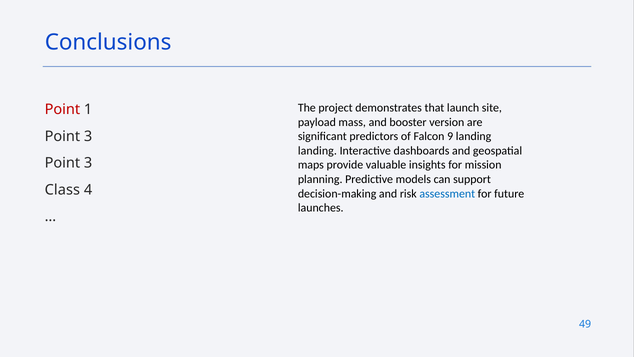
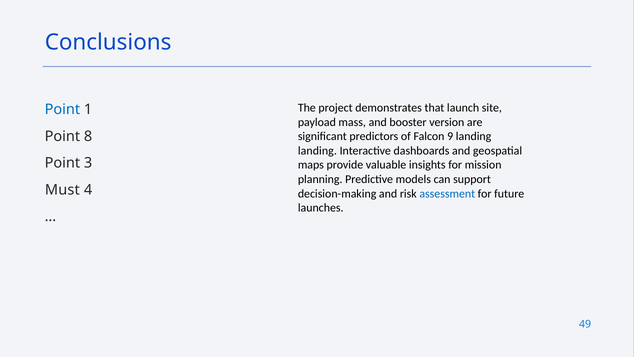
Point at (62, 110) colour: red -> blue
3 at (88, 136): 3 -> 8
Class: Class -> Must
